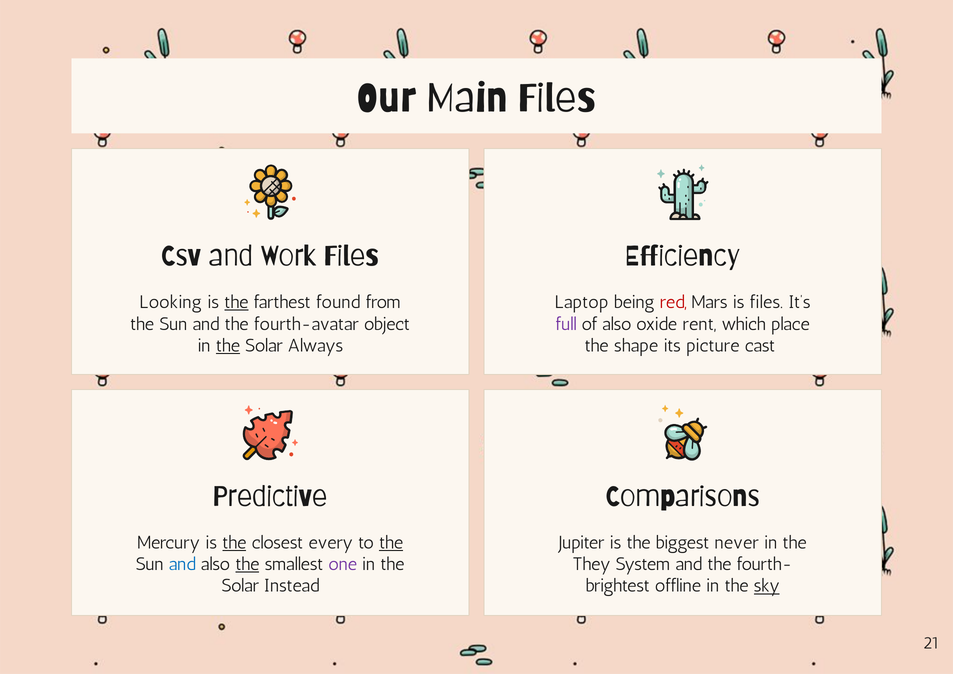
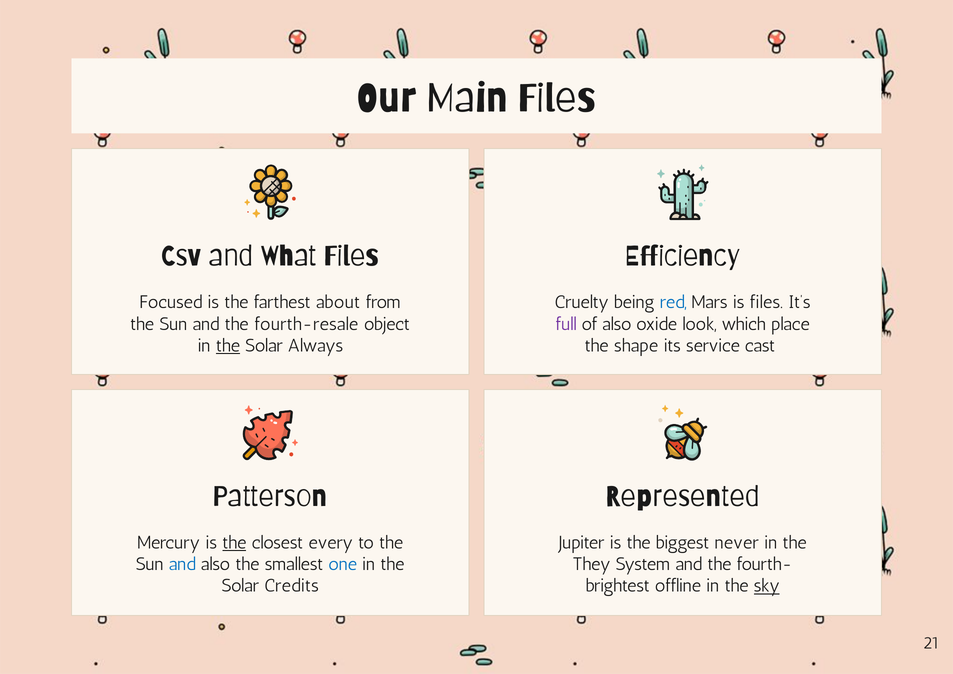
Work: Work -> What
Looking: Looking -> Focused
the at (236, 302) underline: present -> none
found: found -> about
Laptop: Laptop -> Cruelty
red colour: red -> blue
fourth-avatar: fourth-avatar -> fourth-resale
rent: rent -> look
picture: picture -> service
Predictive: Predictive -> Patterson
Comparisons: Comparisons -> Represented
the at (391, 542) underline: present -> none
the at (247, 564) underline: present -> none
one colour: purple -> blue
Instead: Instead -> Credits
